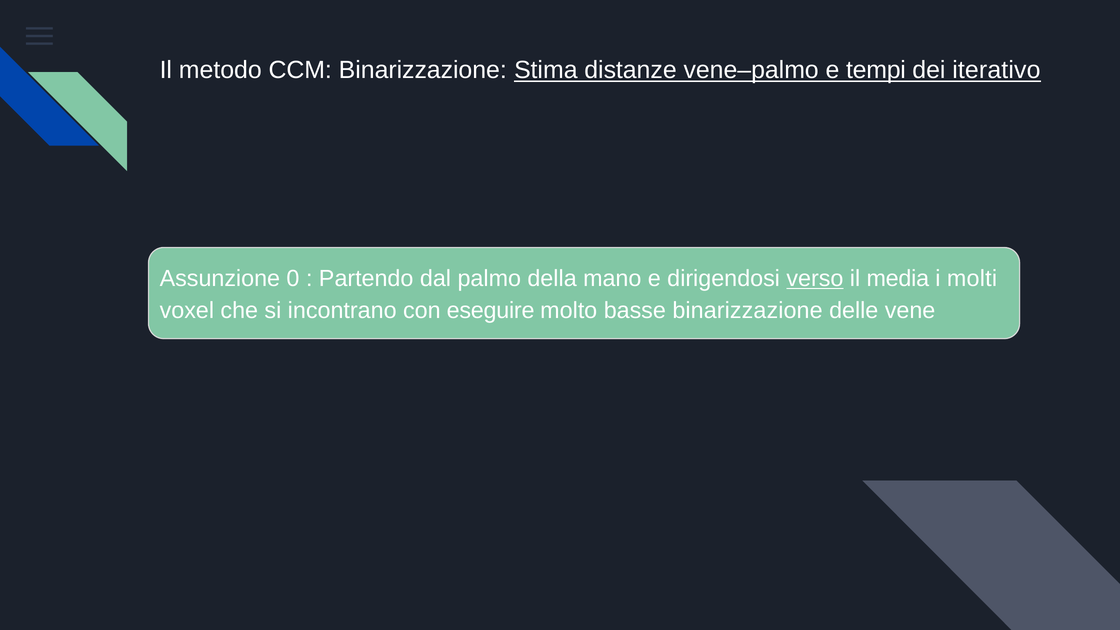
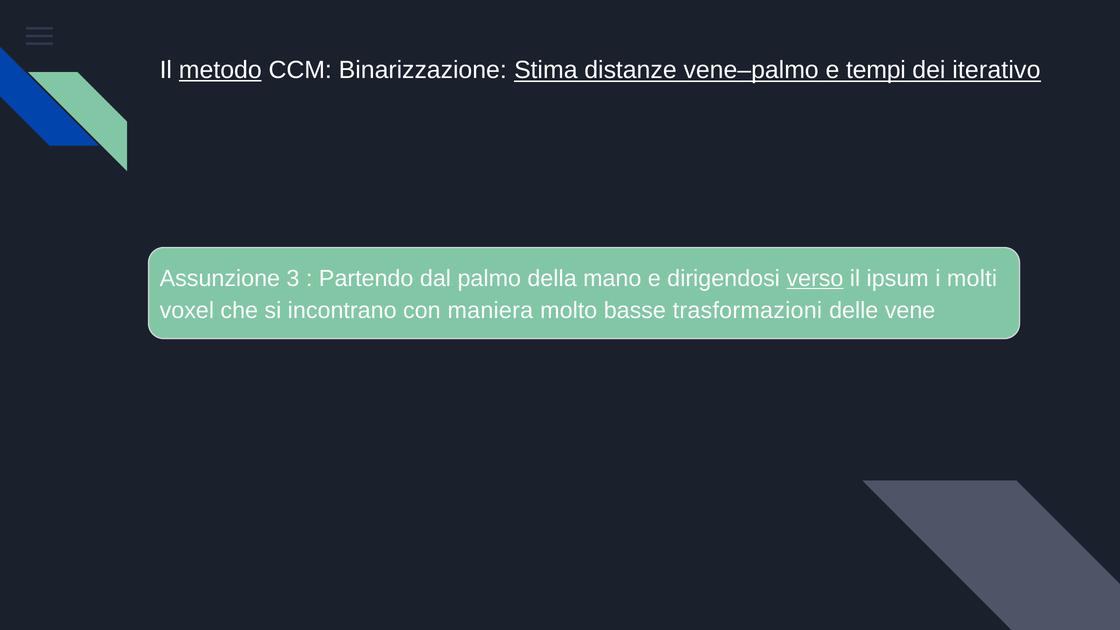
metodo underline: none -> present
0: 0 -> 3
media: media -> ipsum
eseguire: eseguire -> maniera
basse binarizzazione: binarizzazione -> trasformazioni
